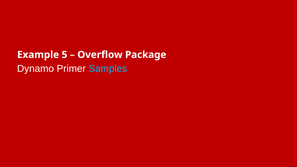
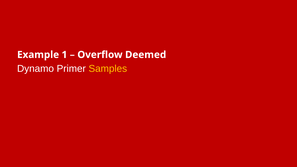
5: 5 -> 1
Package: Package -> Deemed
Samples colour: light blue -> yellow
